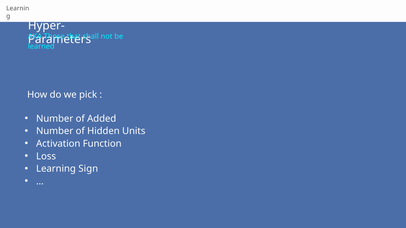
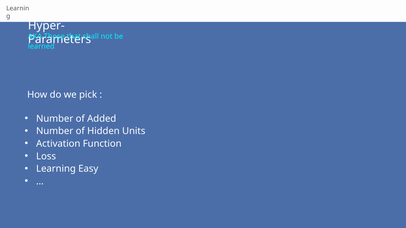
Sign: Sign -> Easy
